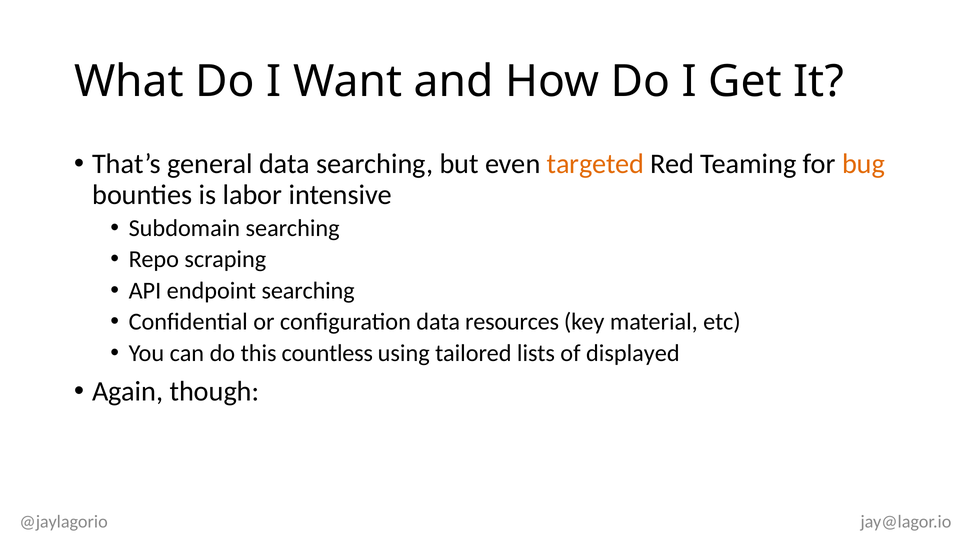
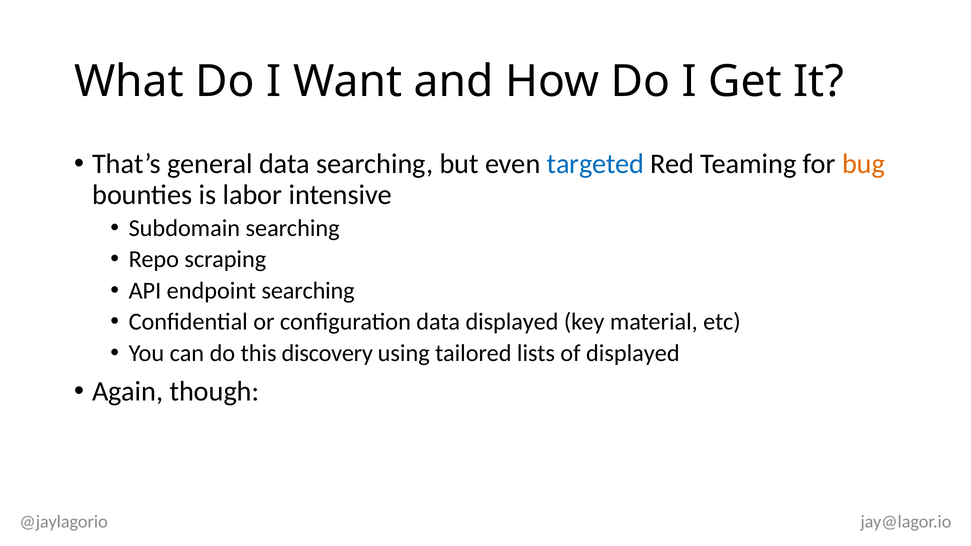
targeted colour: orange -> blue
data resources: resources -> displayed
countless: countless -> discovery
